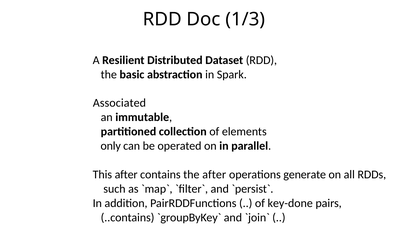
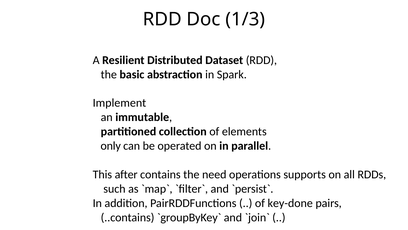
Associated: Associated -> Implement
the after: after -> need
generate: generate -> supports
